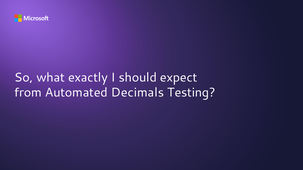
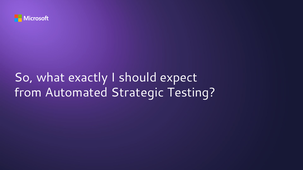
Decimals: Decimals -> Strategic
